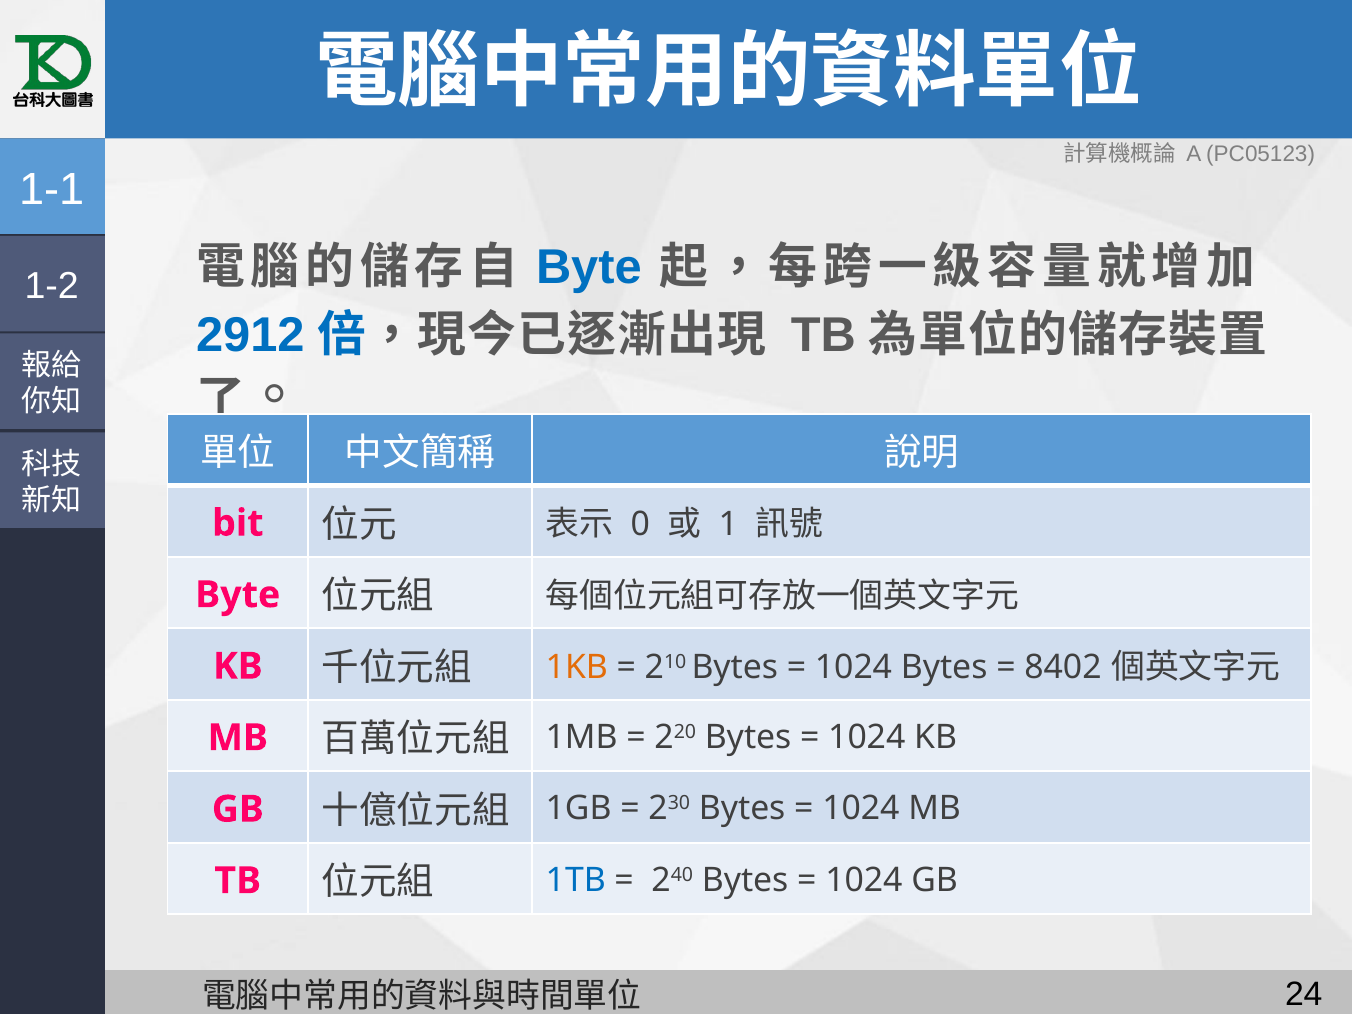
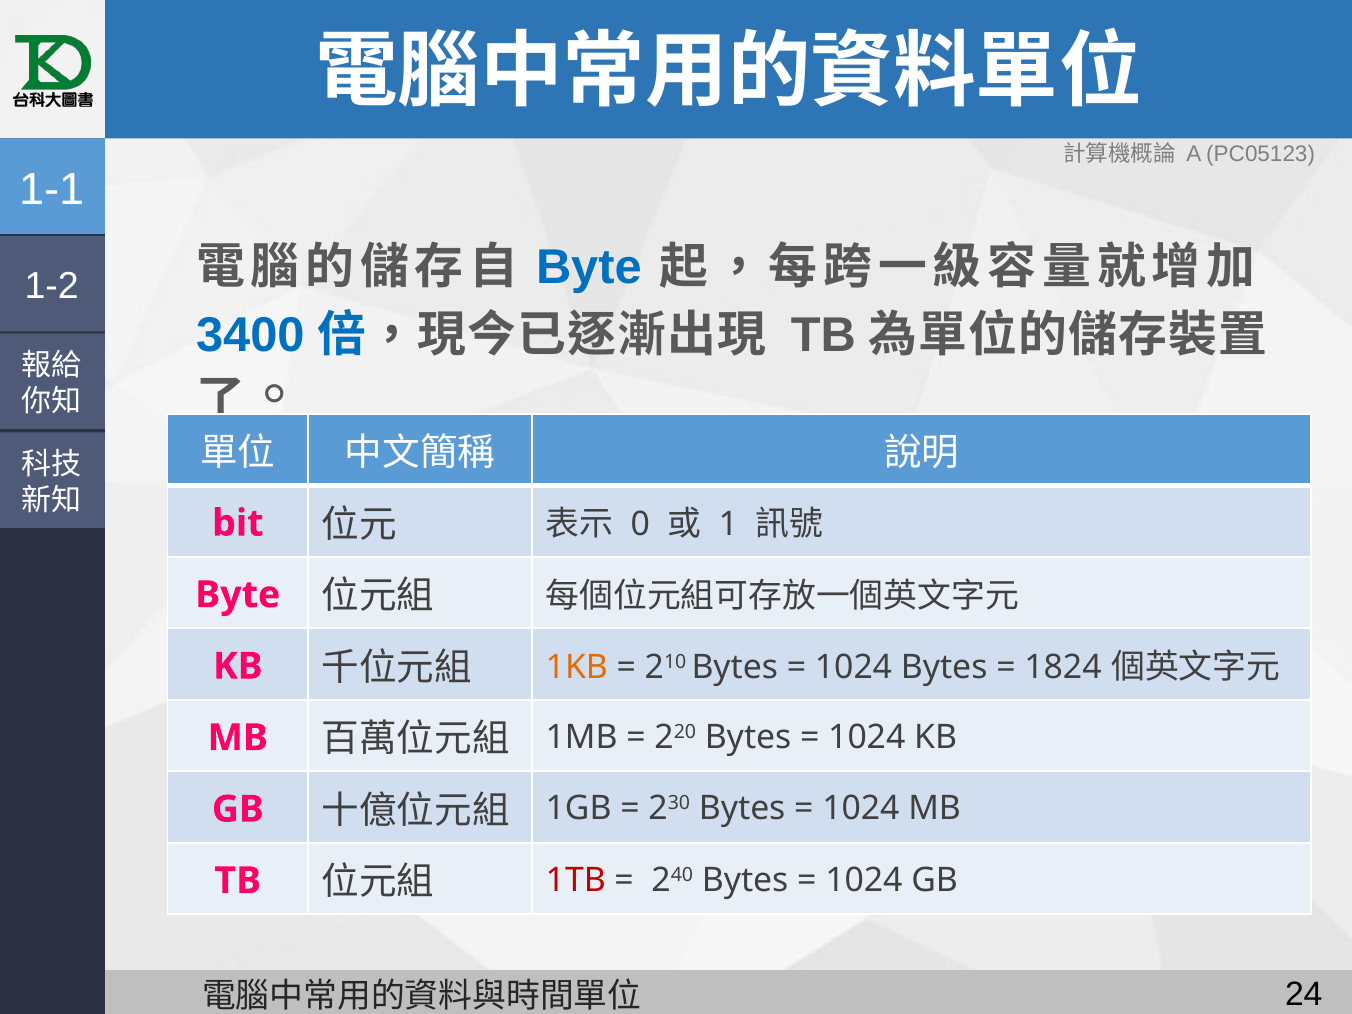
2912: 2912 -> 3400
8402: 8402 -> 1824
1TB colour: blue -> red
